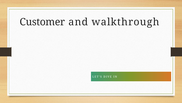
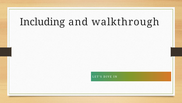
Customer: Customer -> Including
